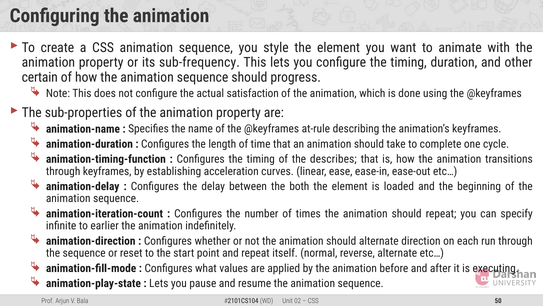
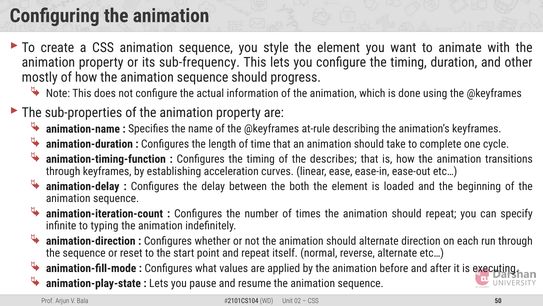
certain: certain -> mostly
satisfaction: satisfaction -> information
earlier: earlier -> typing
